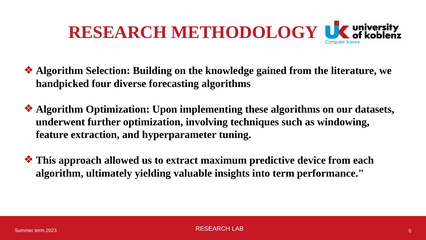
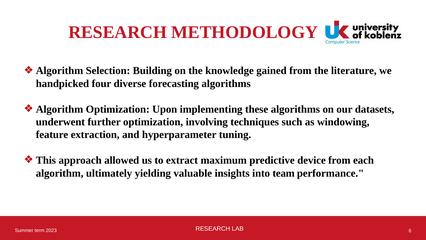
into term: term -> team
